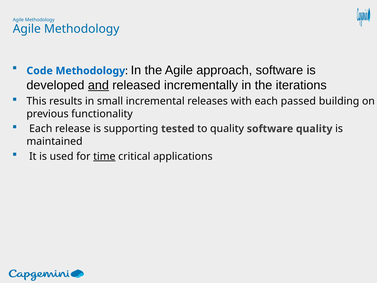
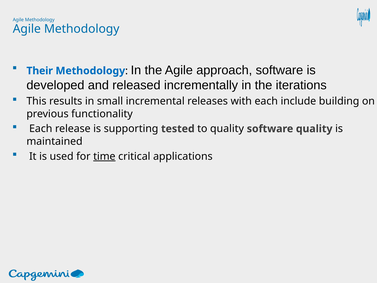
Code: Code -> Their
and underline: present -> none
passed: passed -> include
